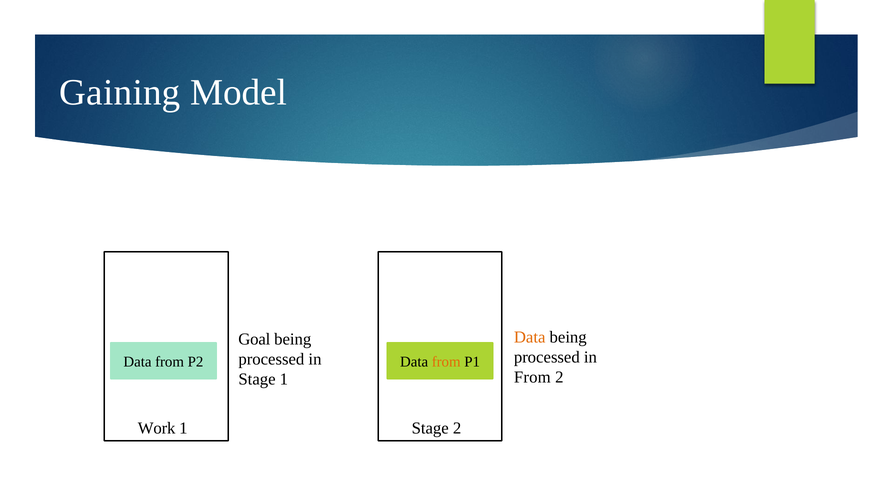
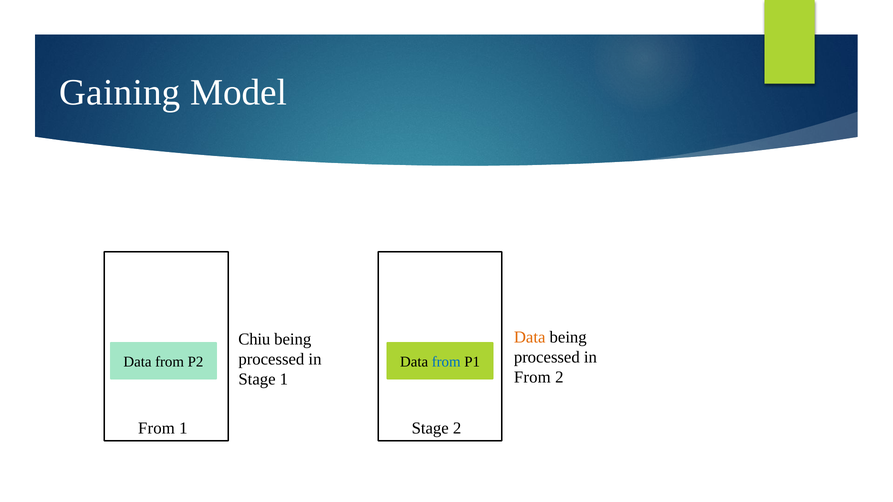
Goal: Goal -> Chiu
from at (446, 362) colour: orange -> blue
Work at (157, 428): Work -> From
